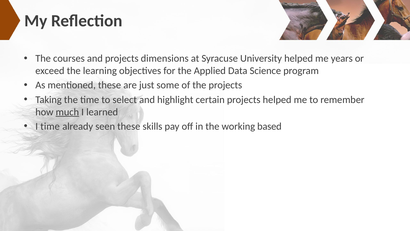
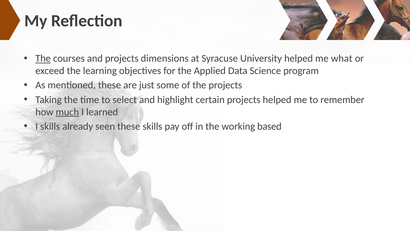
The at (43, 59) underline: none -> present
years: years -> what
I time: time -> skills
